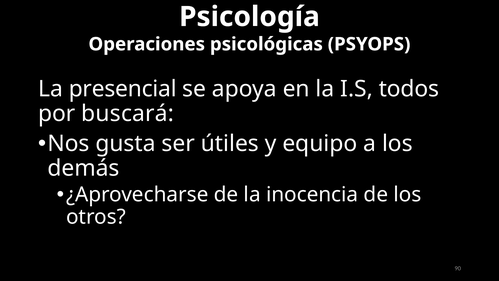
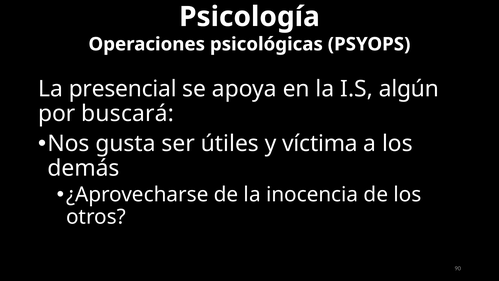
todos: todos -> algún
equipo: equipo -> víctima
